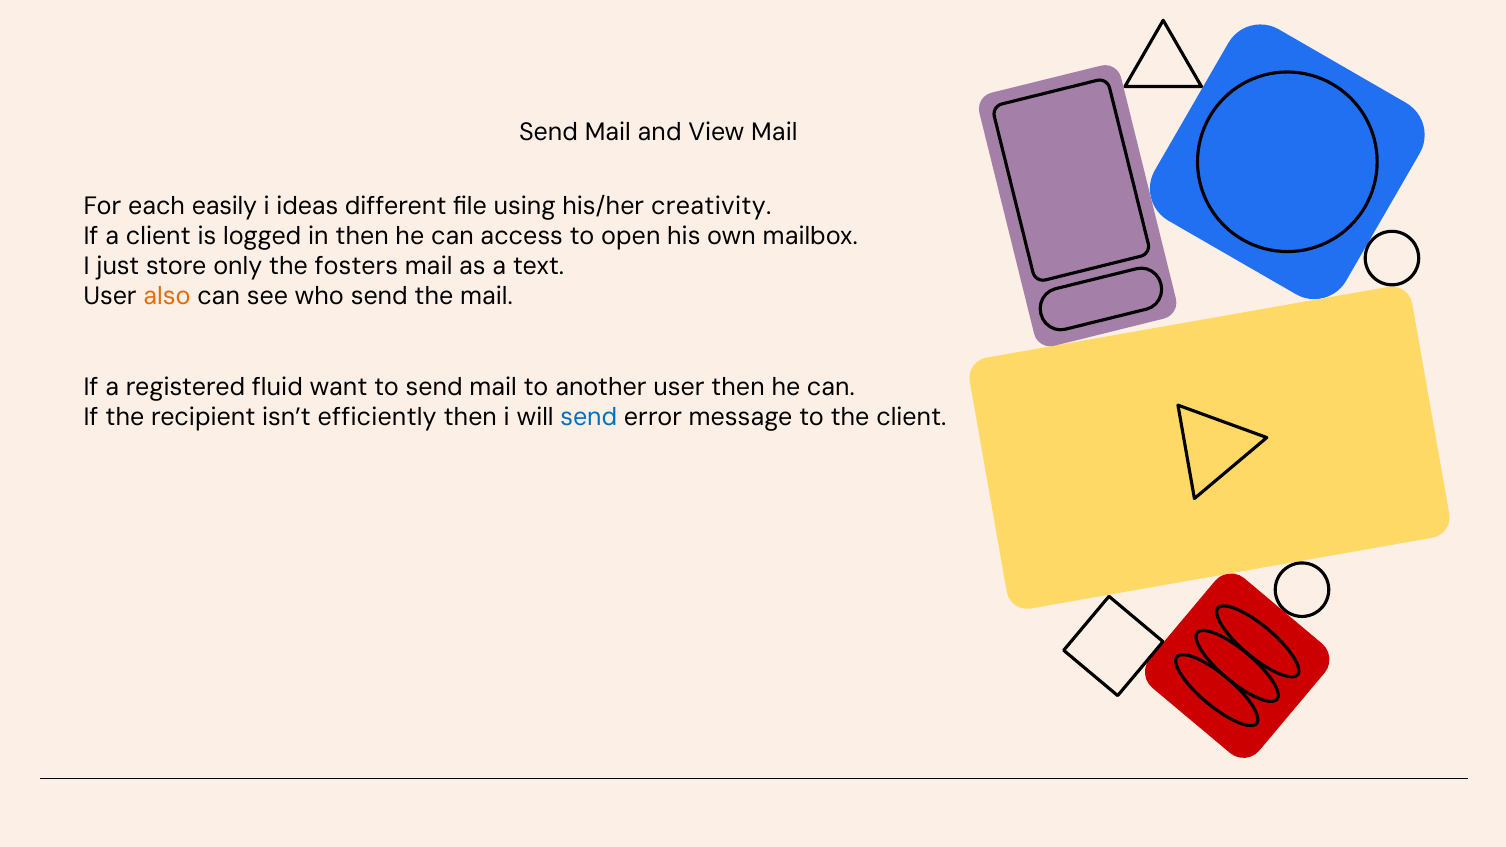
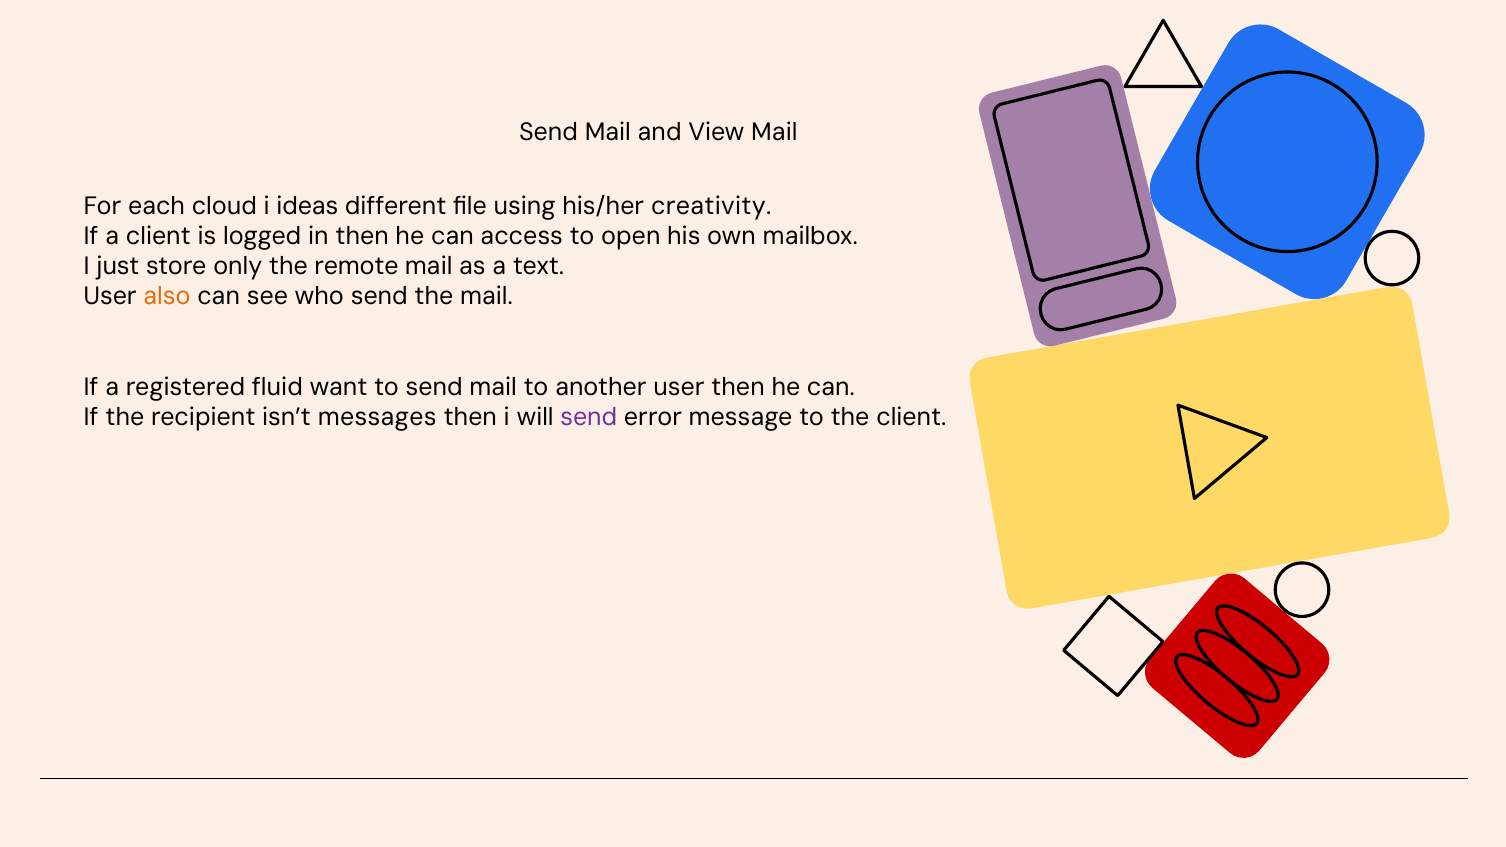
easily: easily -> cloud
fosters: fosters -> remote
efficiently: efficiently -> messages
send at (589, 417) colour: blue -> purple
